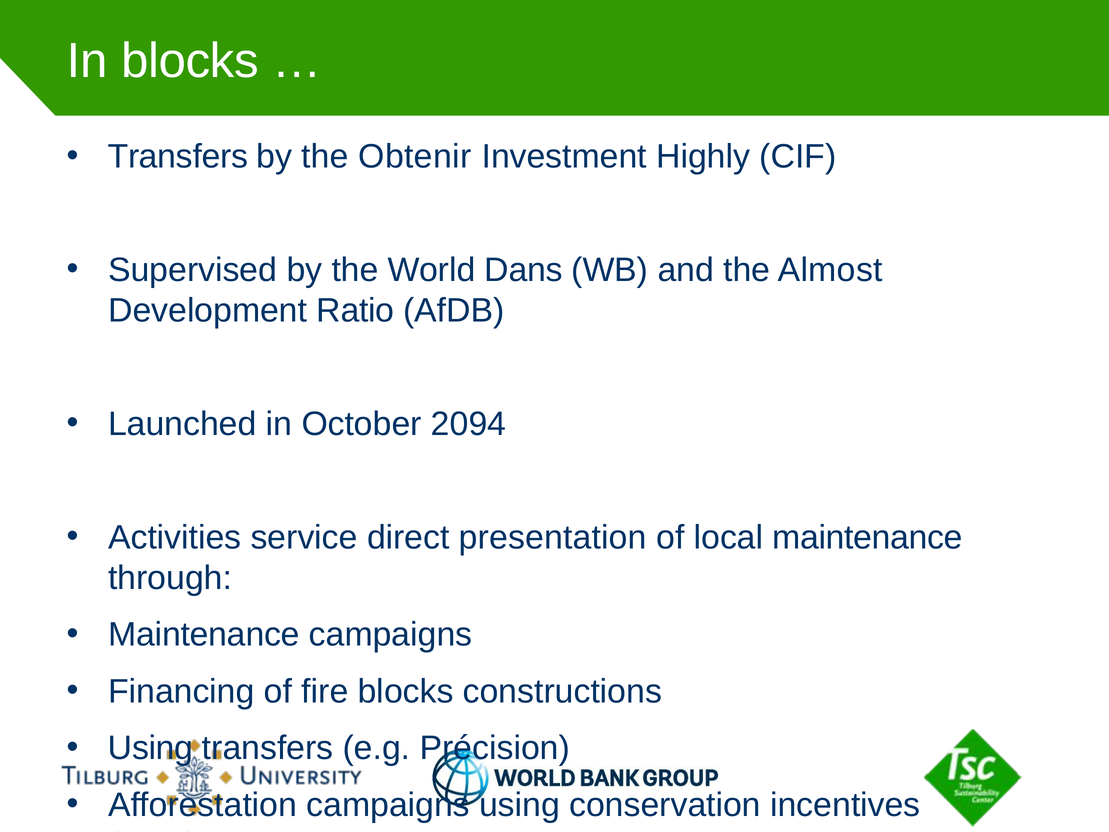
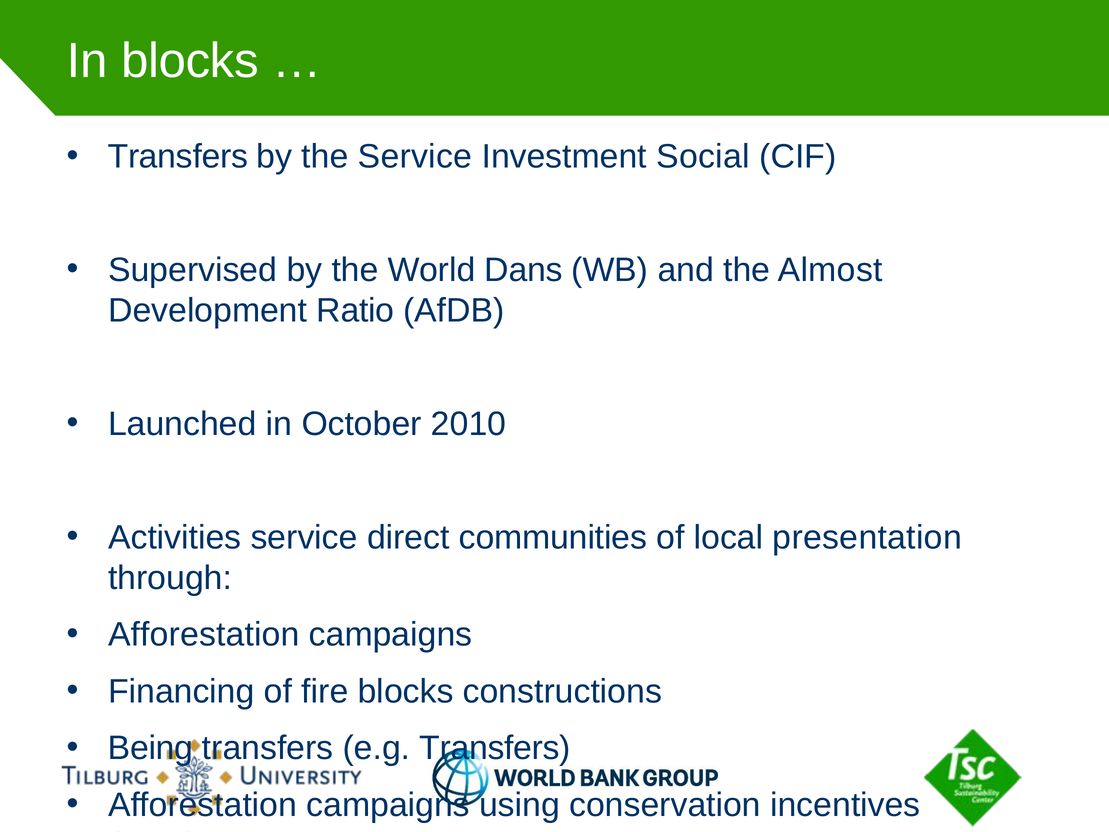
the Obtenir: Obtenir -> Service
Highly: Highly -> Social
2094: 2094 -> 2010
direct presentation: presentation -> communities
local maintenance: maintenance -> presentation
Maintenance at (204, 635): Maintenance -> Afforestation
Using at (151, 748): Using -> Being
e.g Précision: Précision -> Transfers
